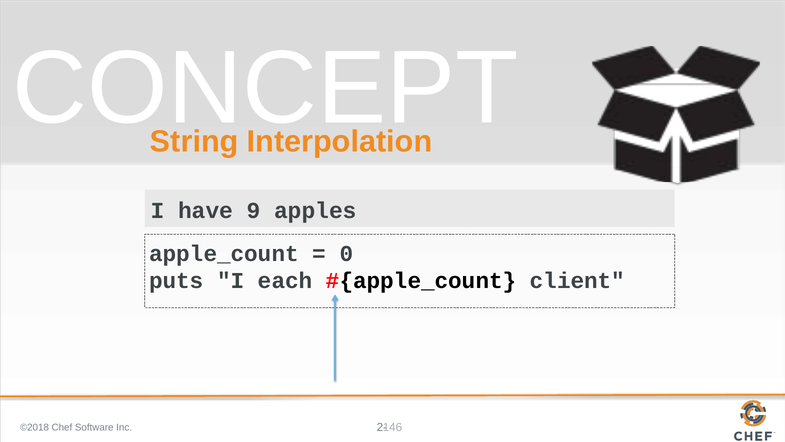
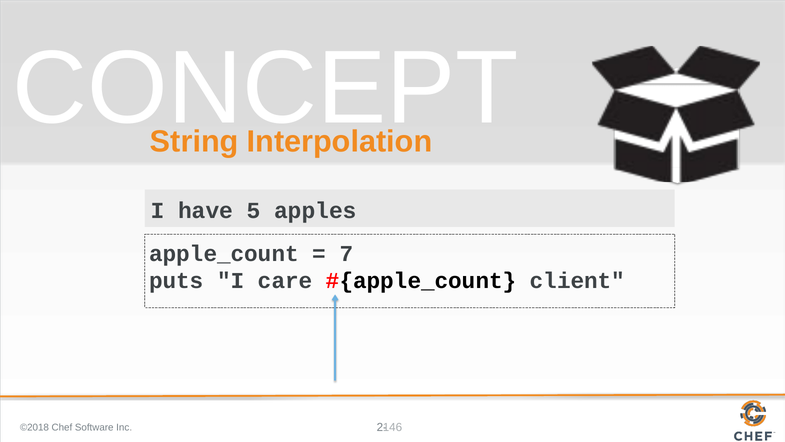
9: 9 -> 5
0: 0 -> 7
each: each -> care
